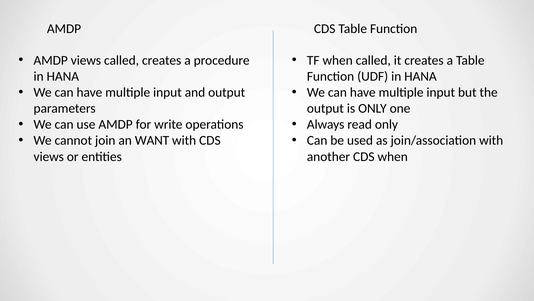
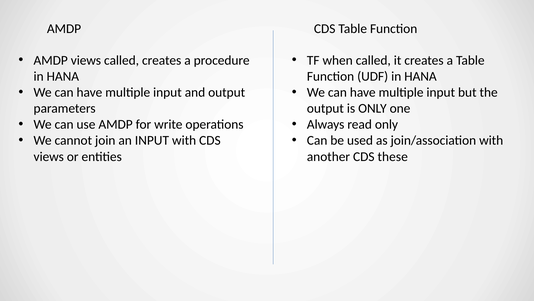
an WANT: WANT -> INPUT
CDS when: when -> these
